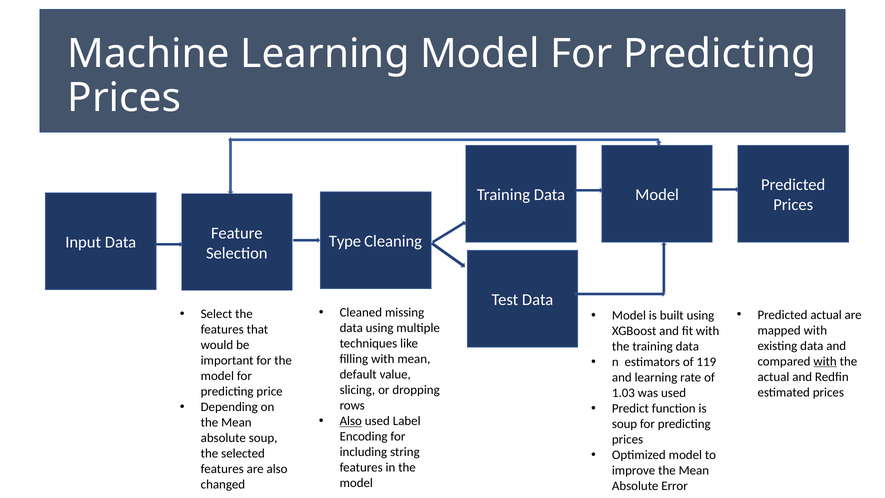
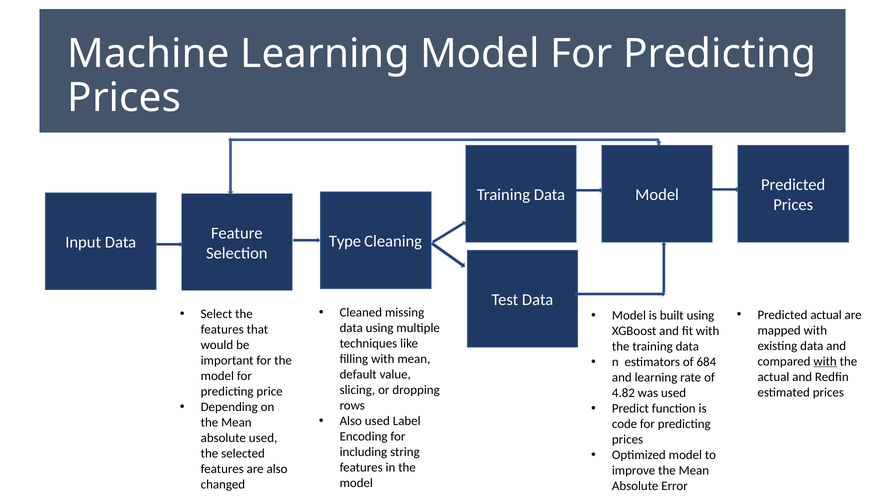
119: 119 -> 684
1.03: 1.03 -> 4.82
Also at (351, 421) underline: present -> none
soup at (625, 424): soup -> code
absolute soup: soup -> used
